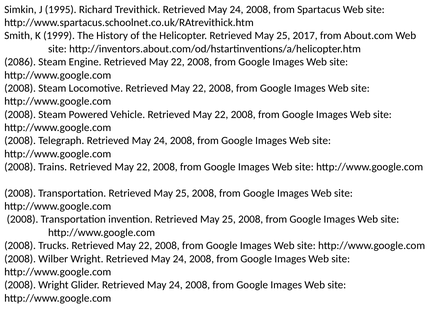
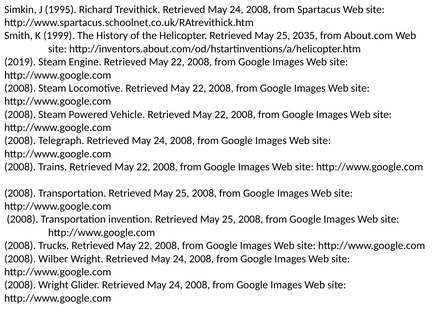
2017: 2017 -> 2035
2086: 2086 -> 2019
